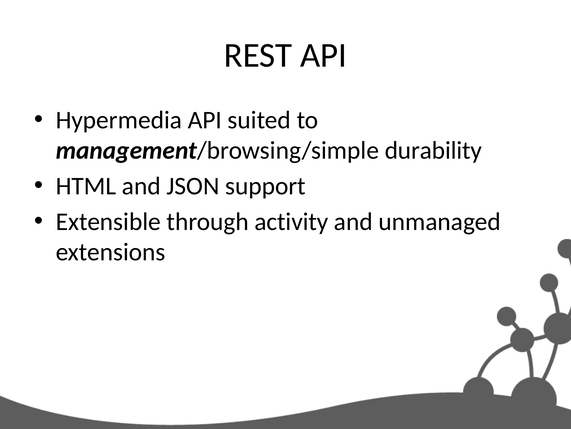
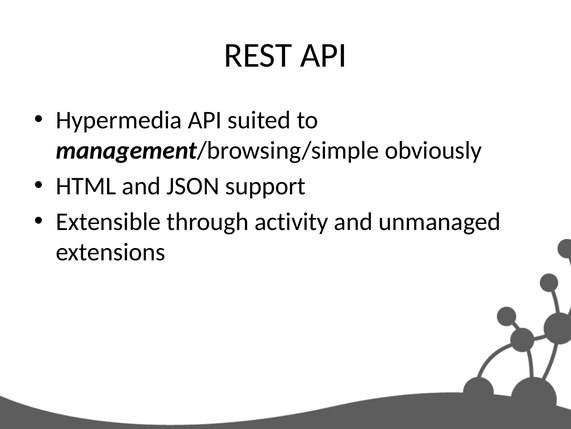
durability: durability -> obviously
